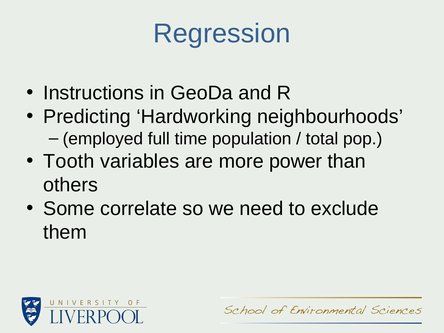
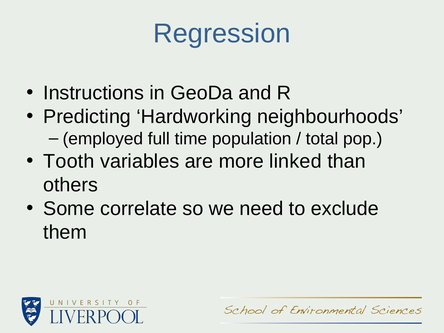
power: power -> linked
